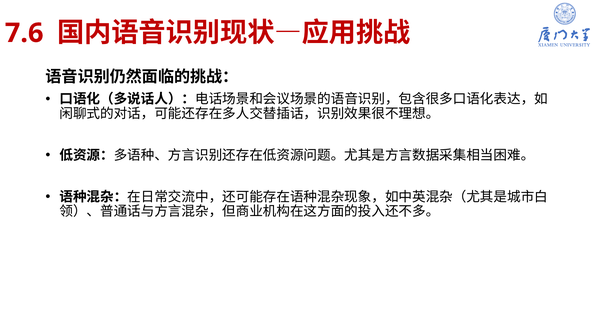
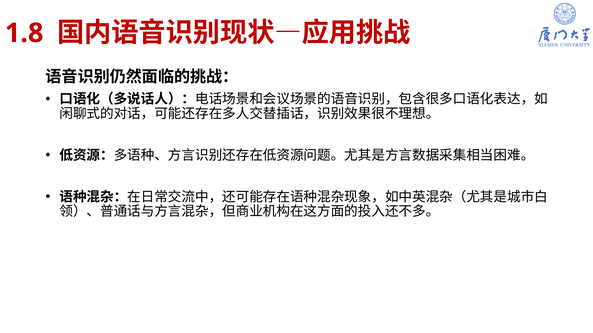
7.6: 7.6 -> 1.8
